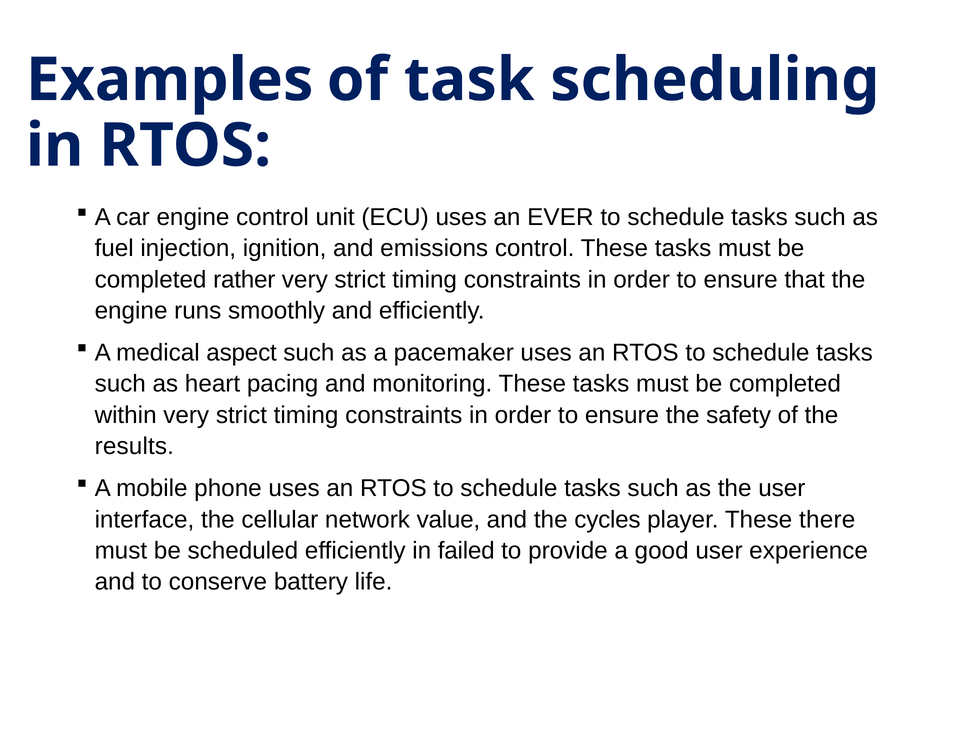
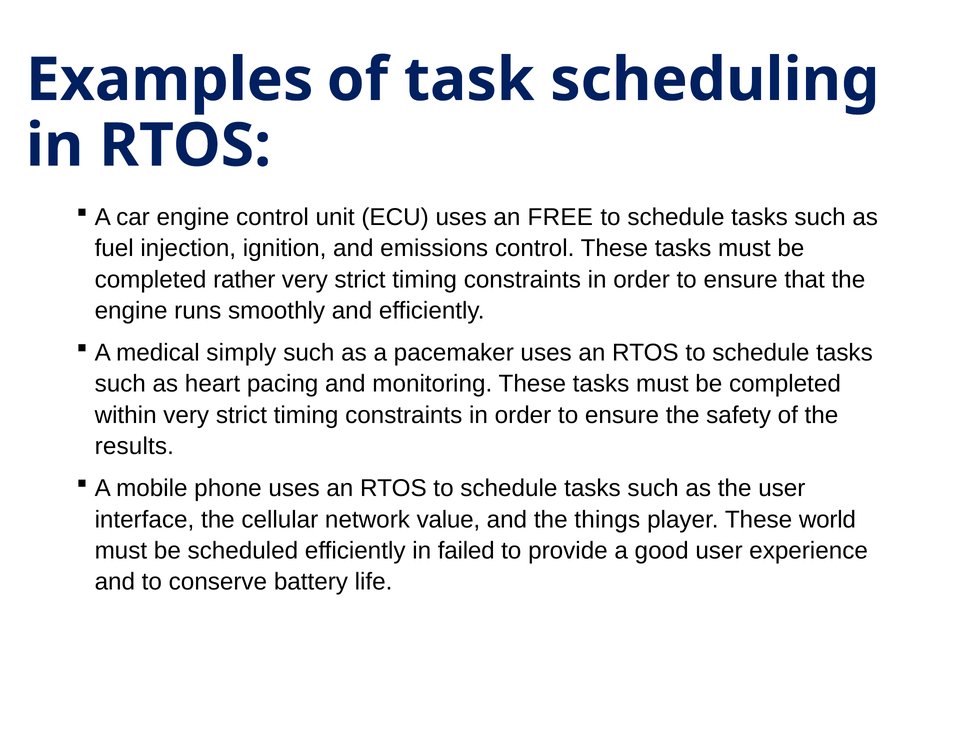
EVER: EVER -> FREE
aspect: aspect -> simply
cycles: cycles -> things
there: there -> world
